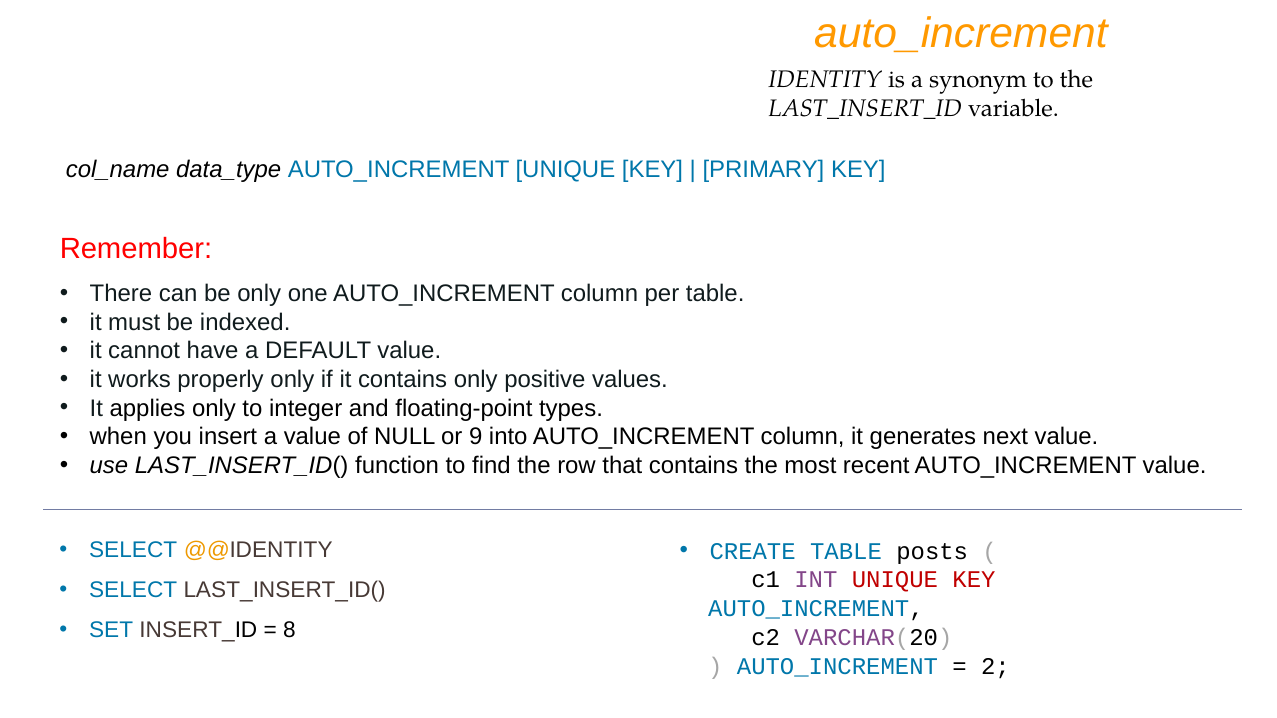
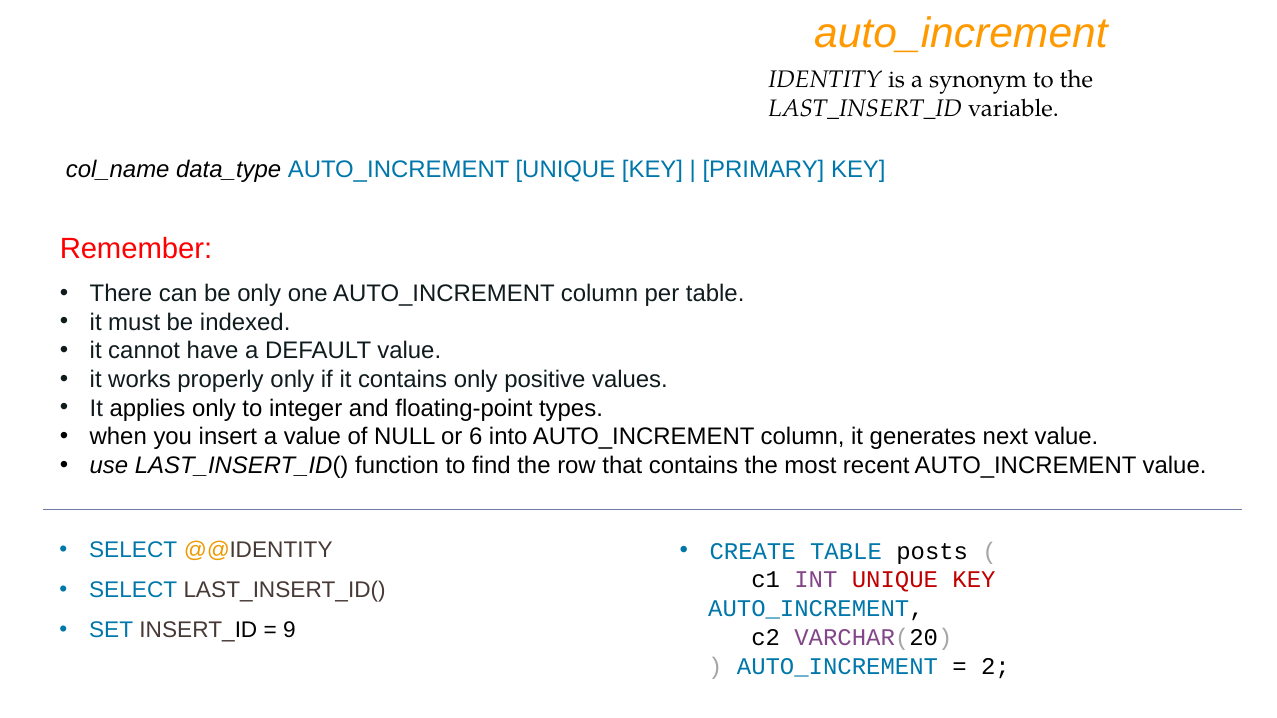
9: 9 -> 6
8: 8 -> 9
